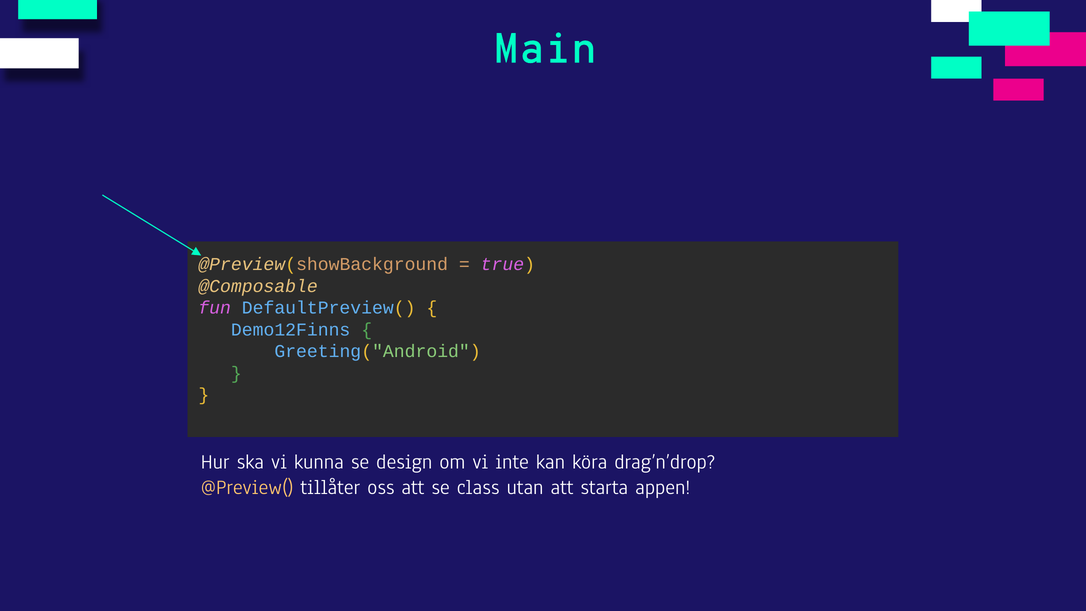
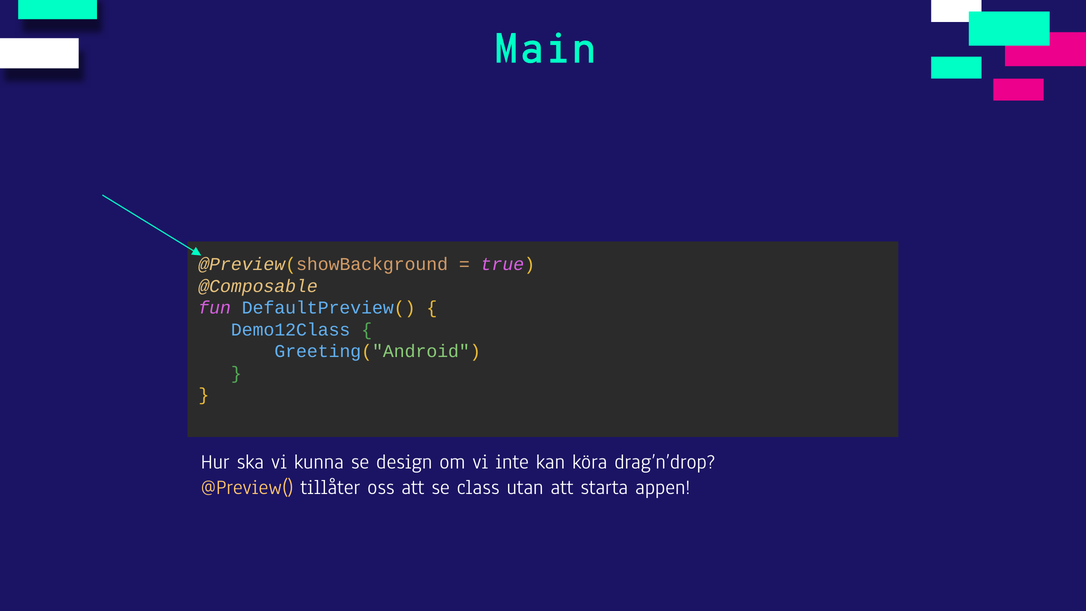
Demo12Finns: Demo12Finns -> Demo12Class
